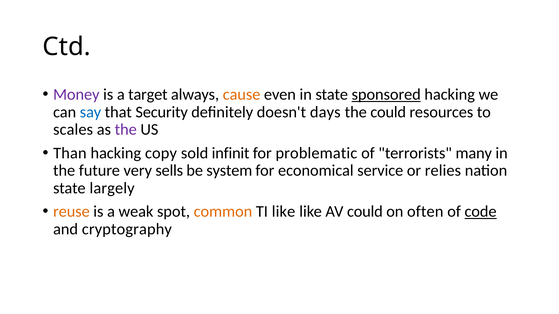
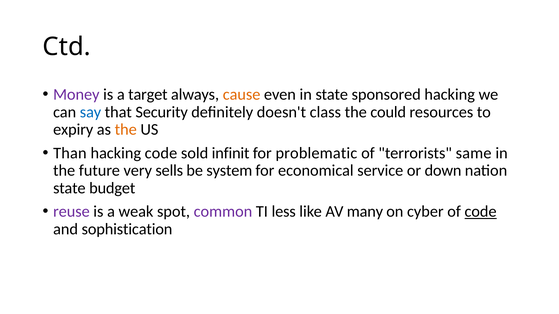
sponsored underline: present -> none
days: days -> class
scales: scales -> expiry
the at (126, 130) colour: purple -> orange
hacking copy: copy -> code
many: many -> same
relies: relies -> down
largely: largely -> budget
reuse colour: orange -> purple
common colour: orange -> purple
TI like: like -> less
AV could: could -> many
often: often -> cyber
cryptography: cryptography -> sophistication
